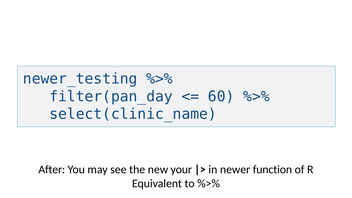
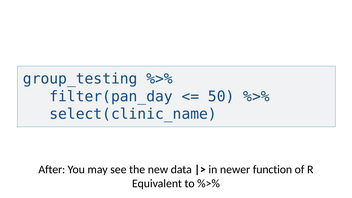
newer_testing: newer_testing -> group_testing
60: 60 -> 50
your: your -> data
